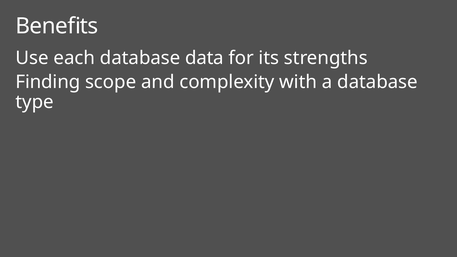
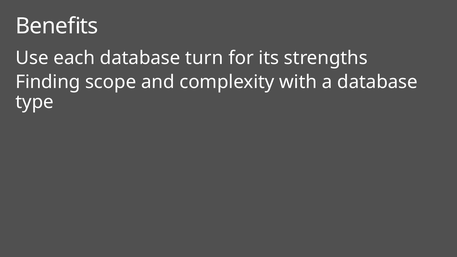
data: data -> turn
